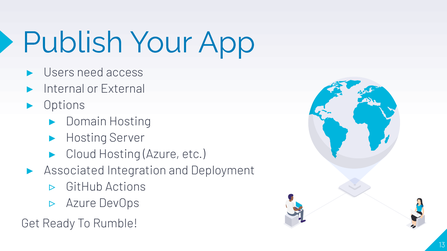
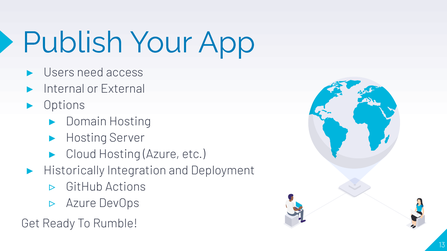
Associated: Associated -> Historically
